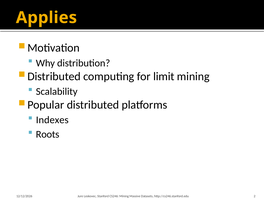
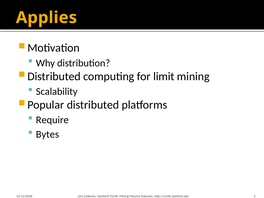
Indexes: Indexes -> Require
Roots: Roots -> Bytes
